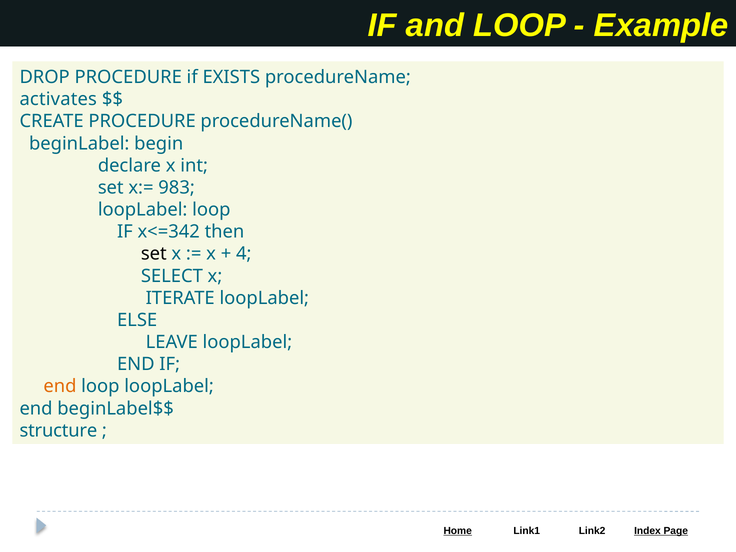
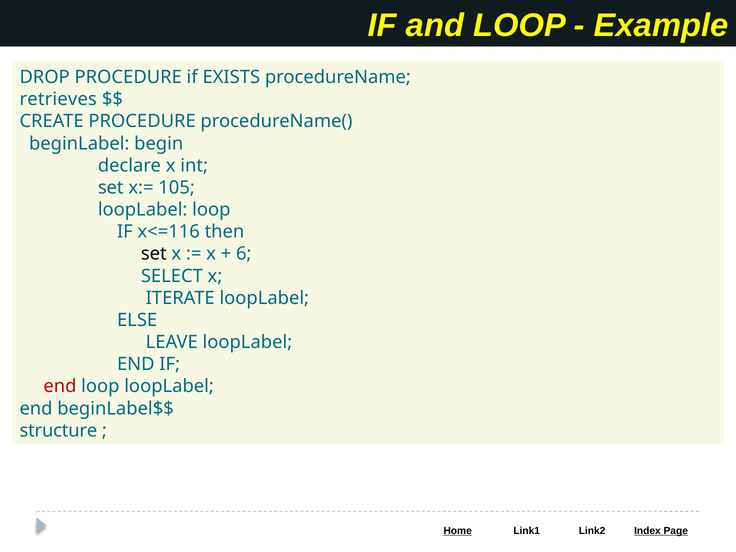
activates: activates -> retrieves
983: 983 -> 105
x<=342: x<=342 -> x<=116
4: 4 -> 6
end at (60, 386) colour: orange -> red
